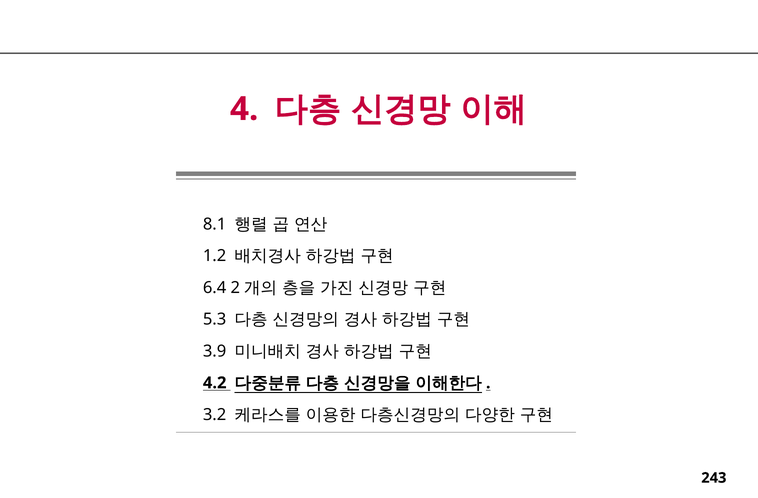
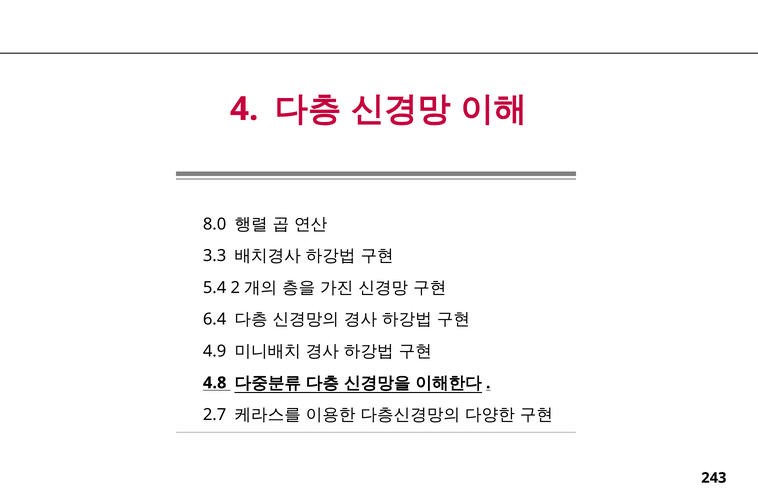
8.1: 8.1 -> 8.0
1.2: 1.2 -> 3.3
6.4: 6.4 -> 5.4
5.3: 5.3 -> 6.4
3.9: 3.9 -> 4.9
4.2: 4.2 -> 4.8
3.2: 3.2 -> 2.7
